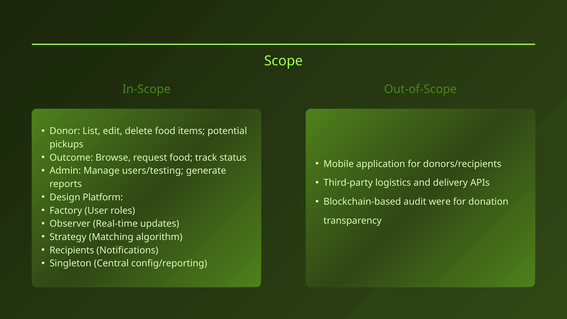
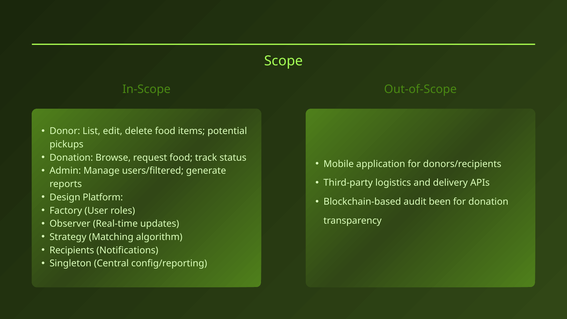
Outcome at (71, 158): Outcome -> Donation
users/testing: users/testing -> users/filtered
were: were -> been
